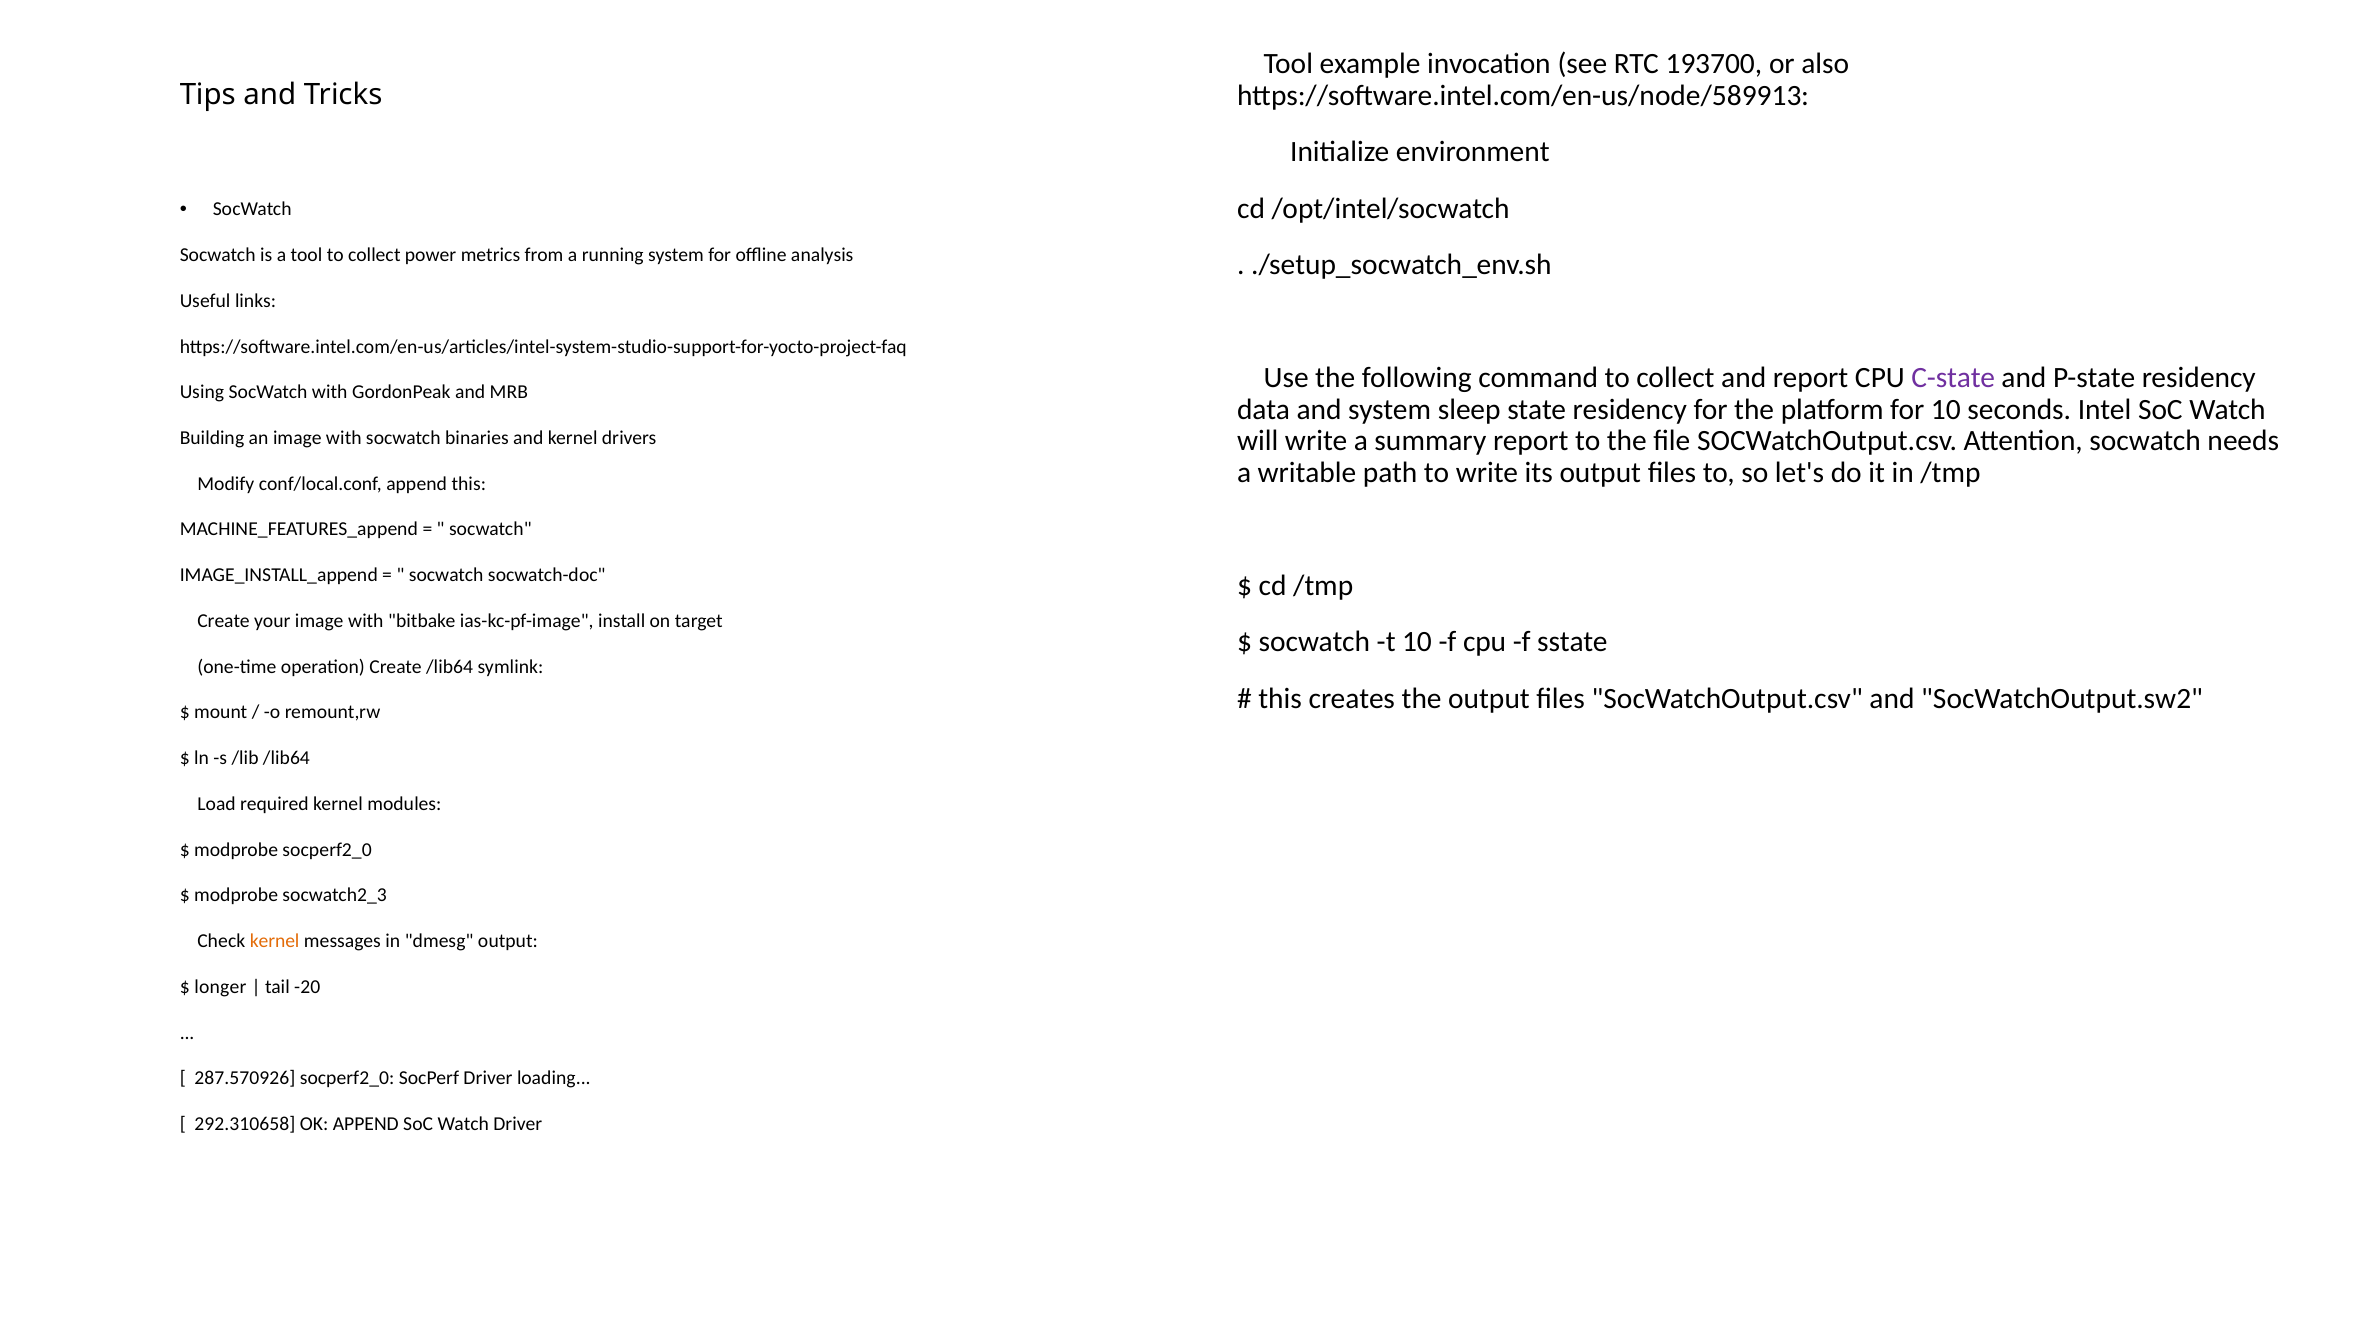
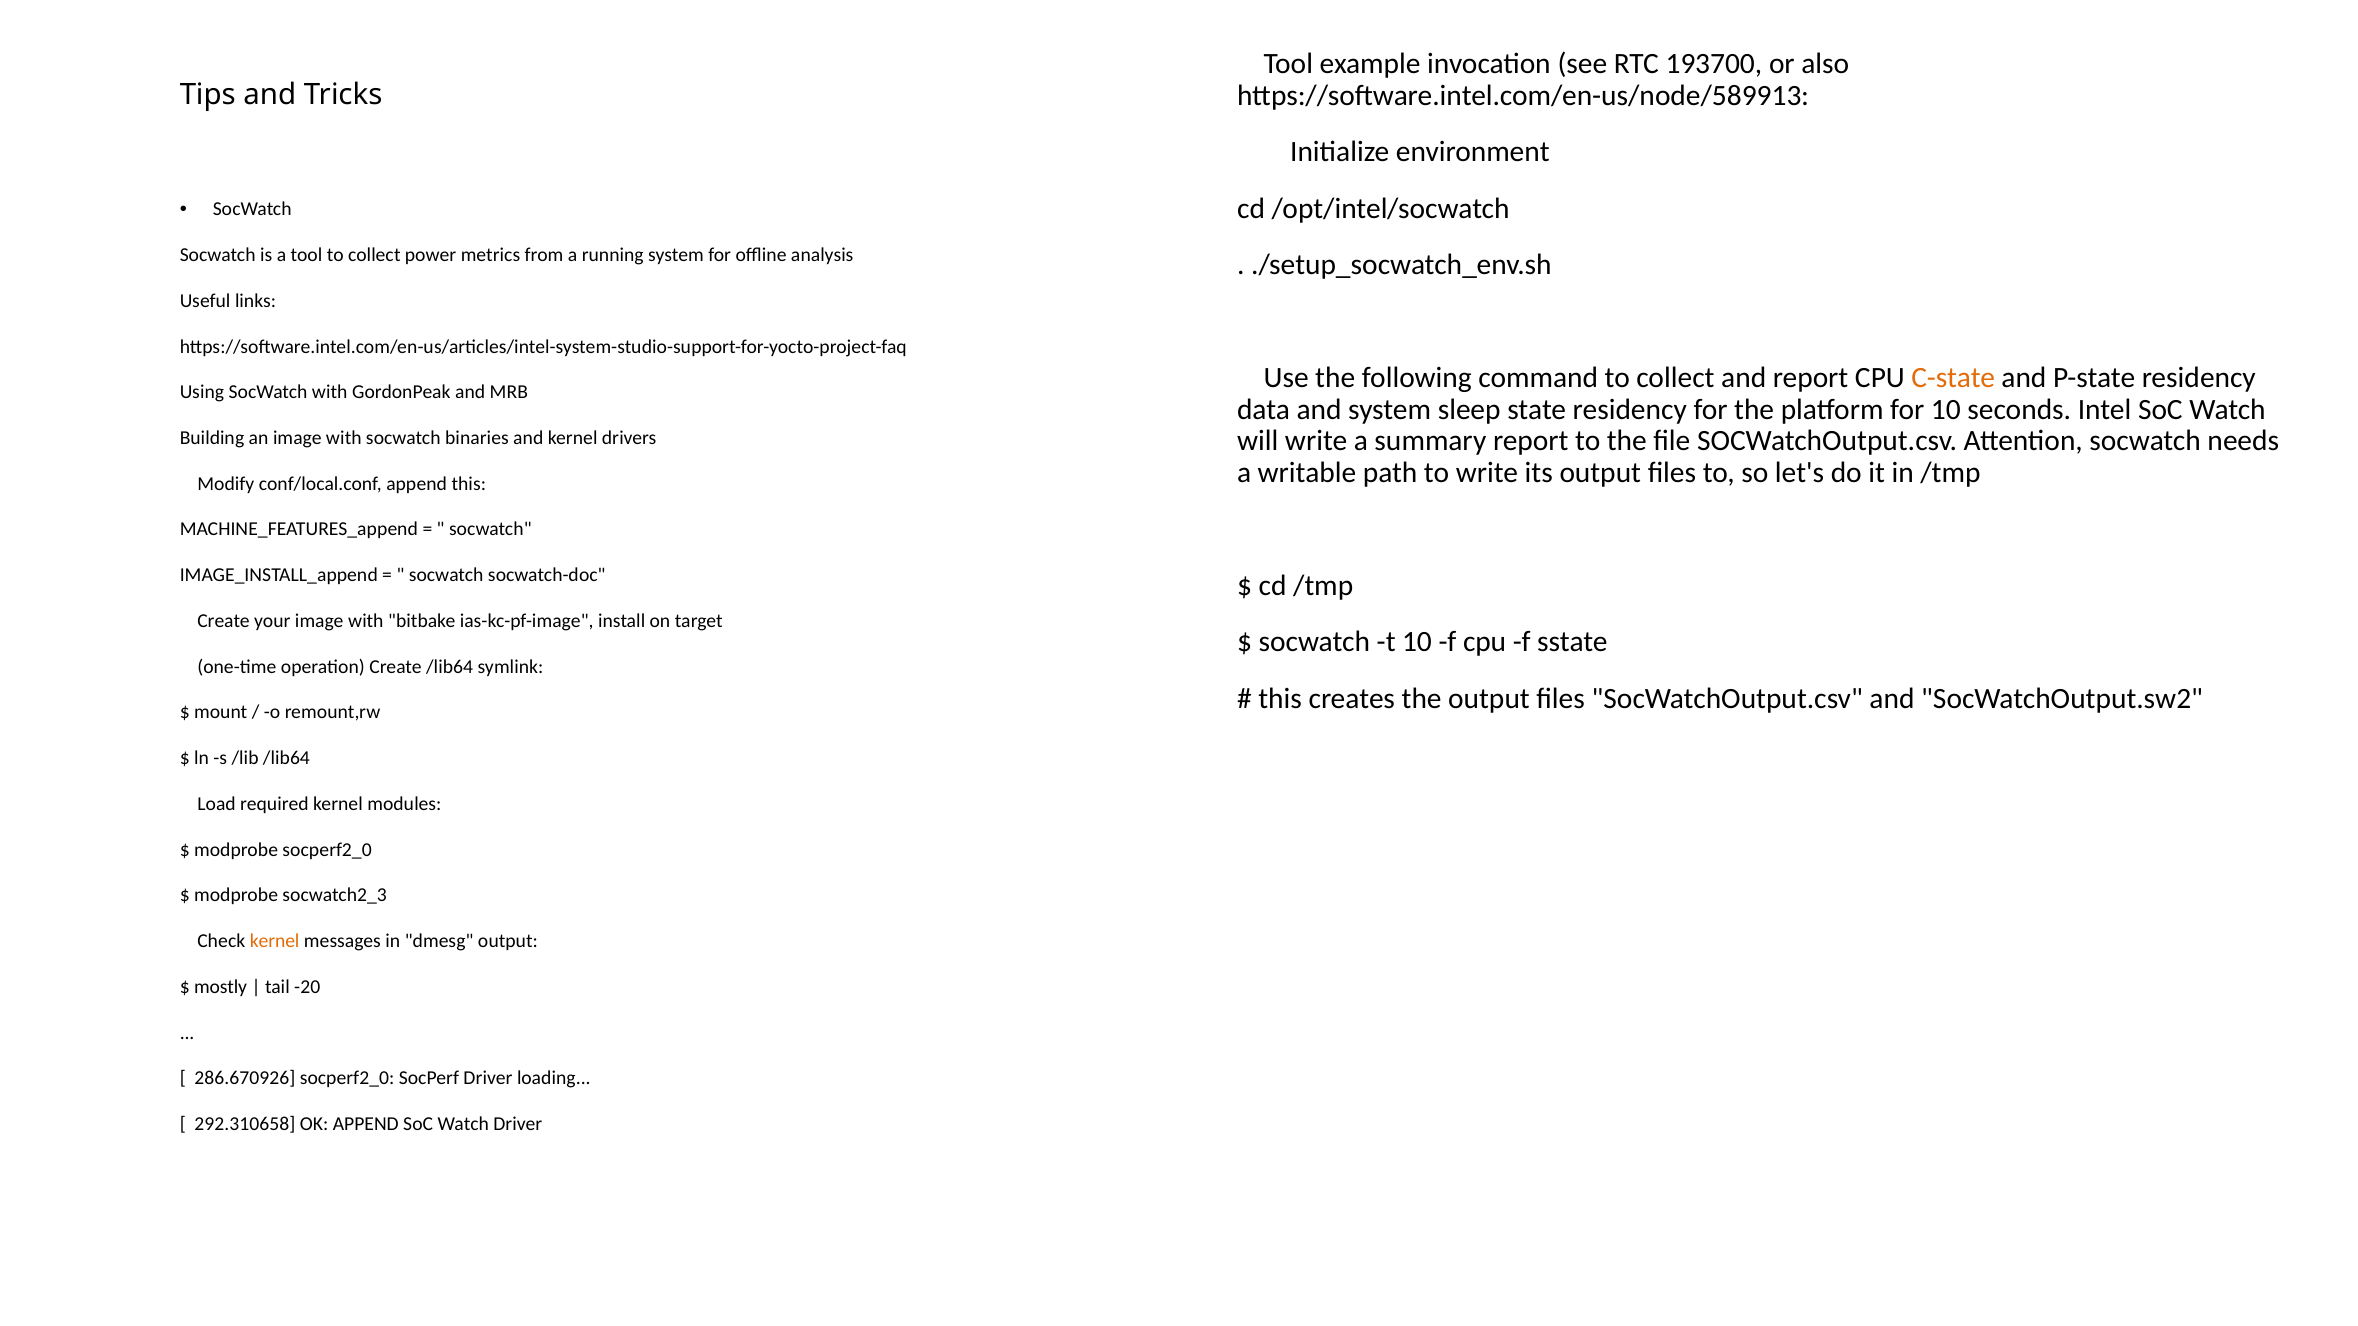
C-state colour: purple -> orange
longer: longer -> mostly
287.570926: 287.570926 -> 286.670926
